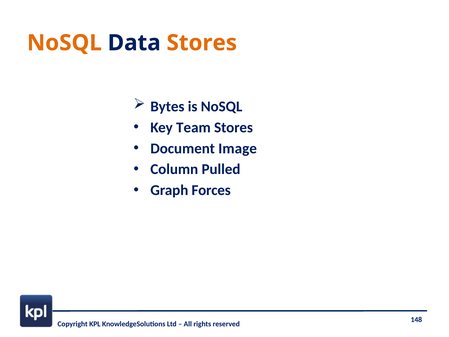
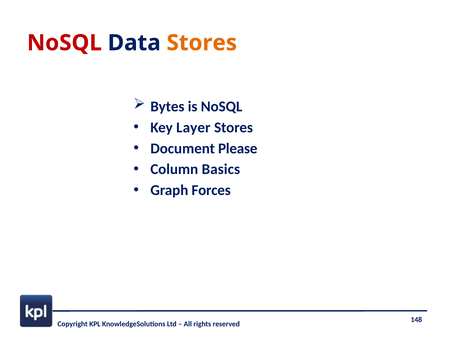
NoSQL at (64, 43) colour: orange -> red
Team: Team -> Layer
Image: Image -> Please
Pulled: Pulled -> Basics
